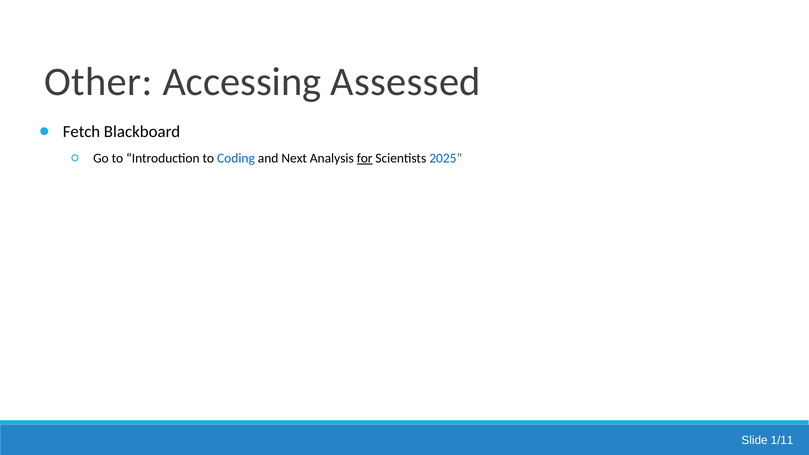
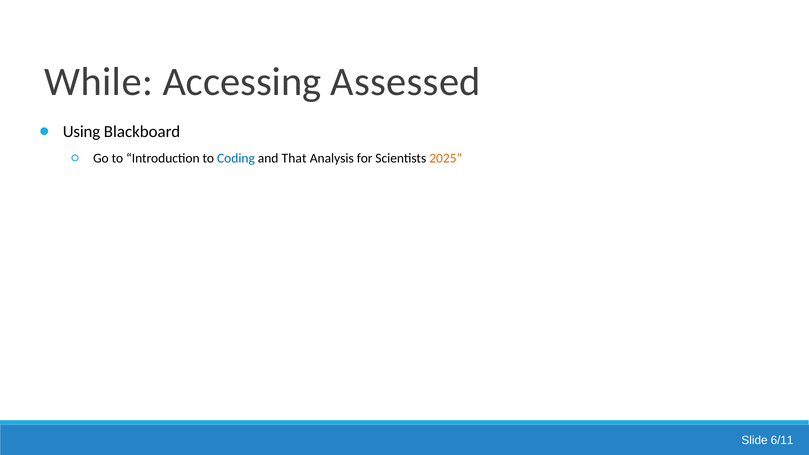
Other: Other -> While
Fetch: Fetch -> Using
Next: Next -> That
for underline: present -> none
2025 colour: blue -> orange
1/11: 1/11 -> 6/11
